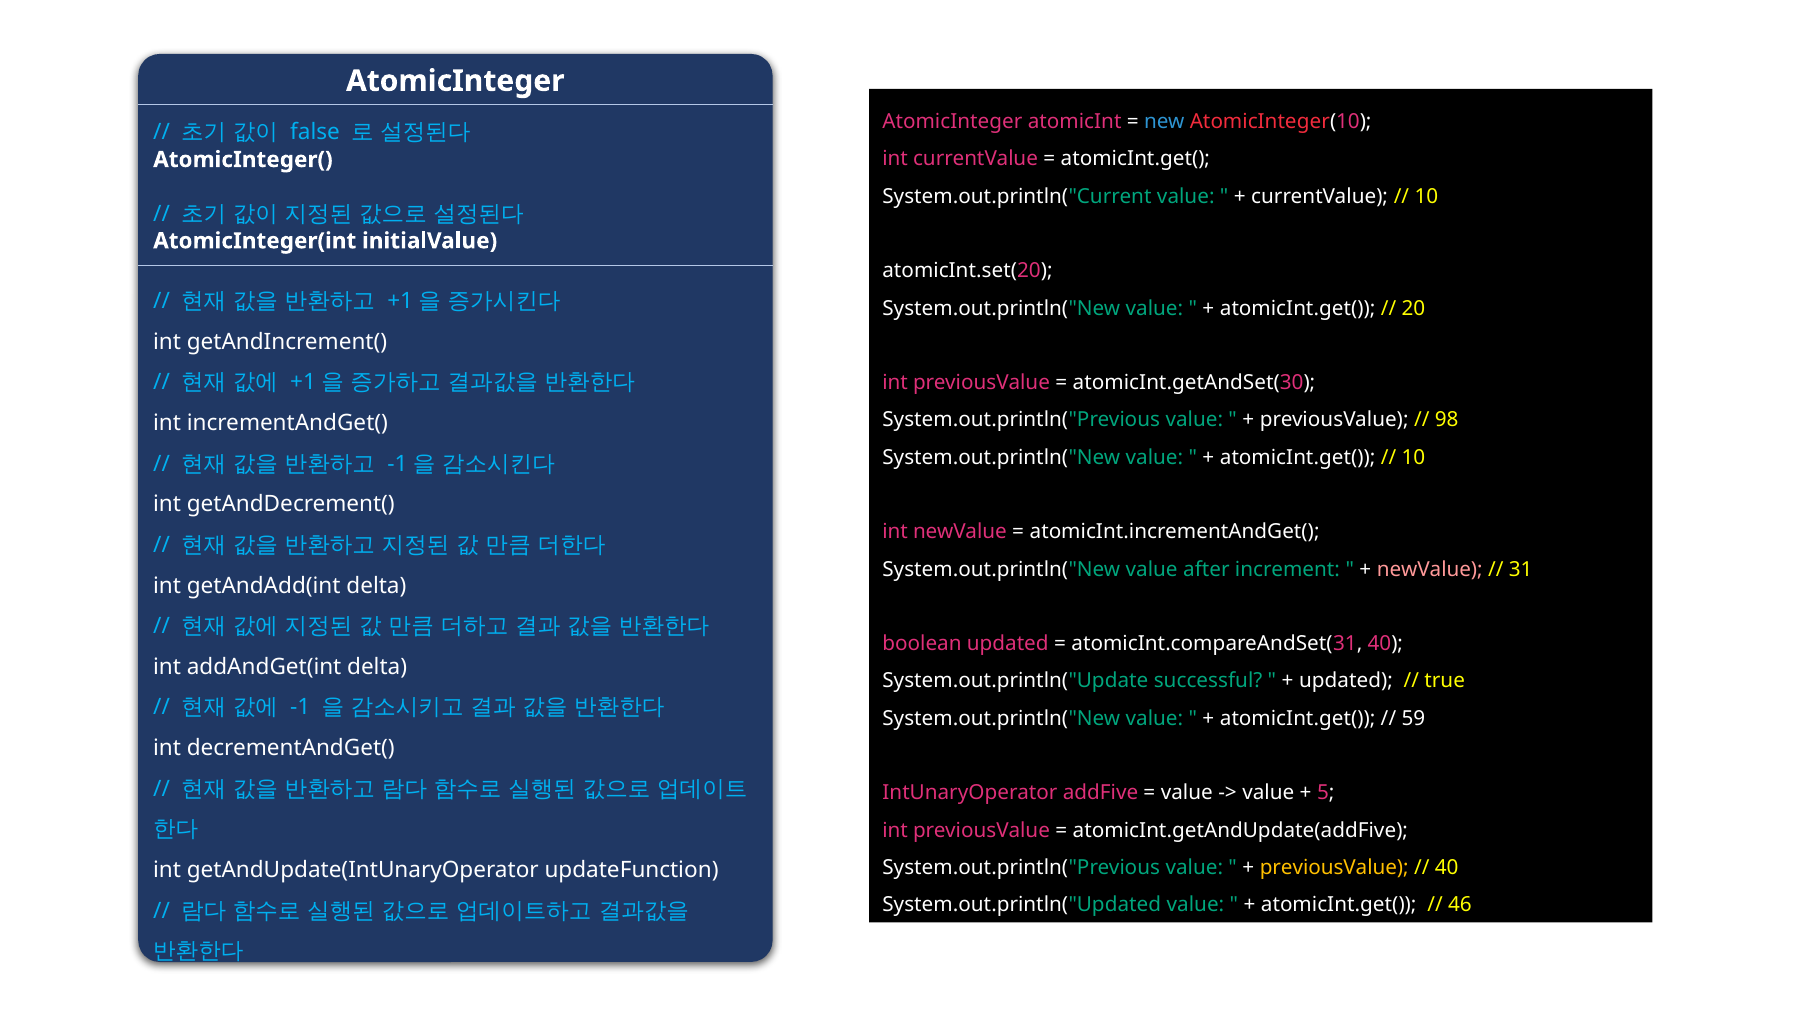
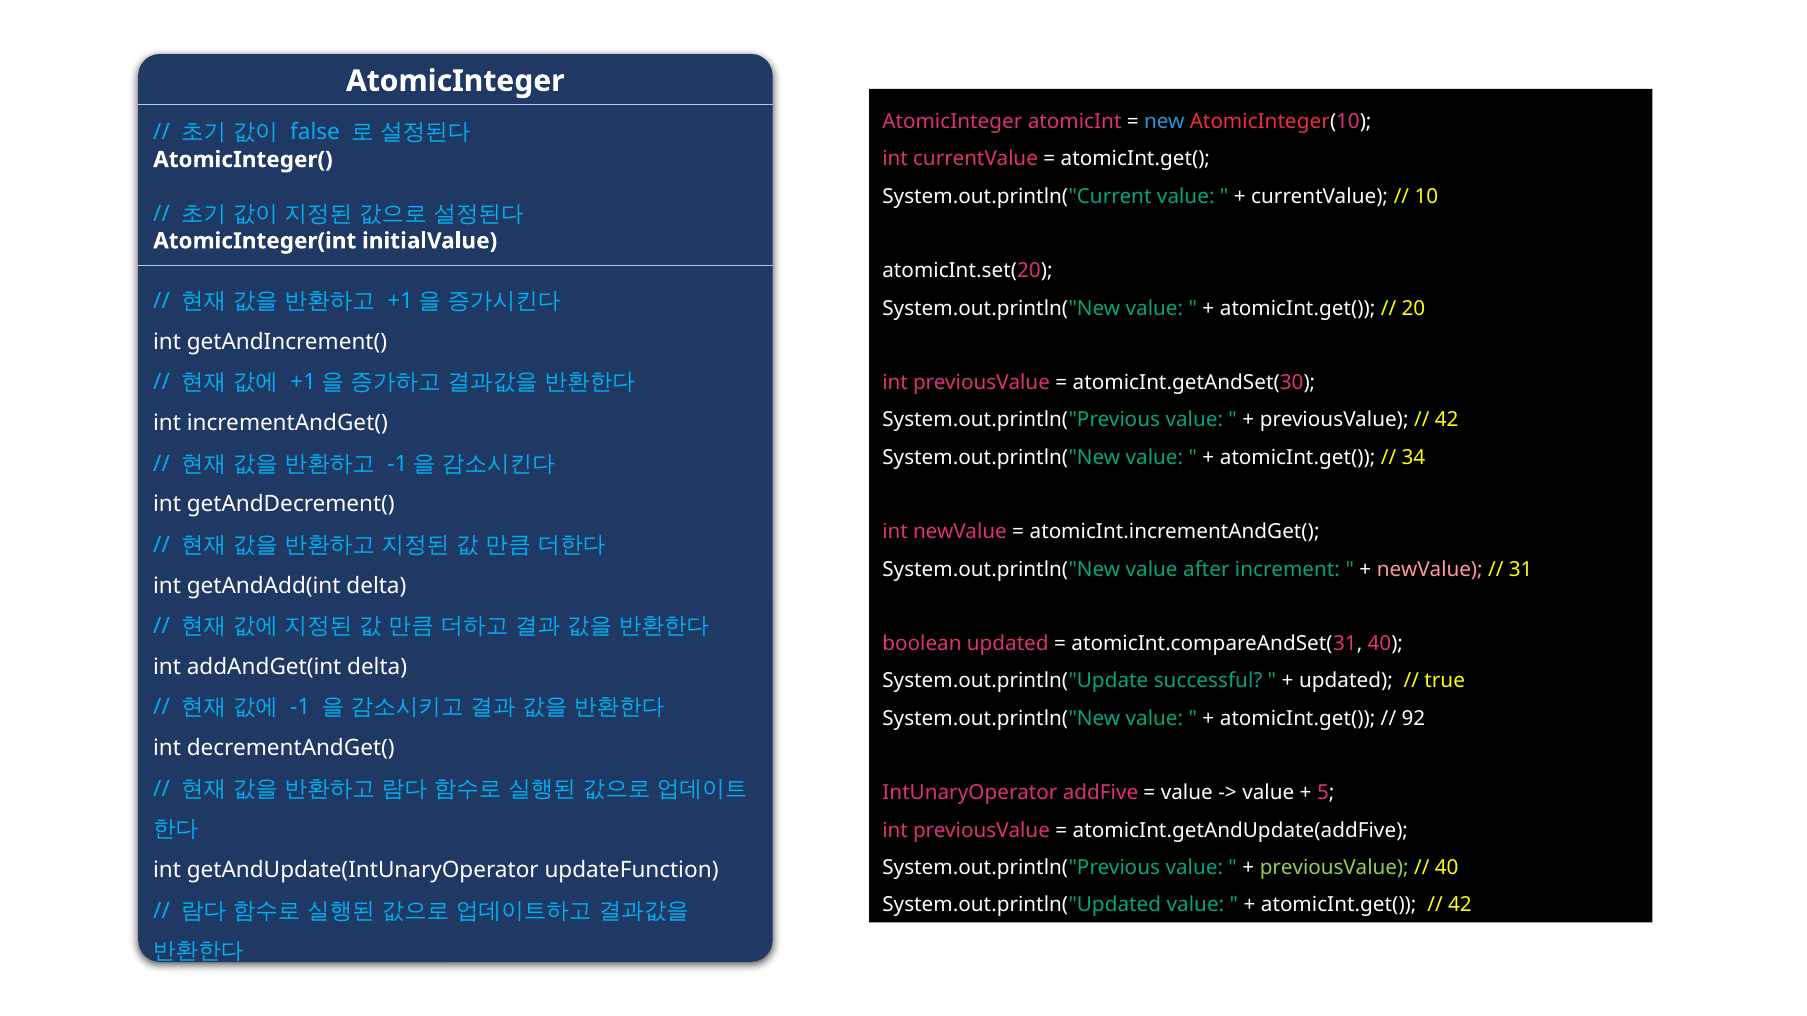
98 at (1447, 420): 98 -> 42
10 at (1413, 458): 10 -> 34
59: 59 -> 92
previousValue at (1334, 868) colour: yellow -> light green
46 at (1460, 905): 46 -> 42
